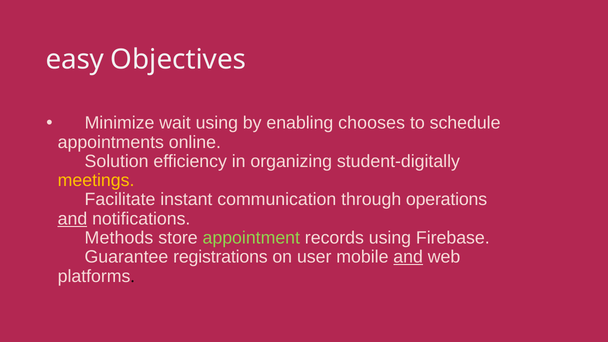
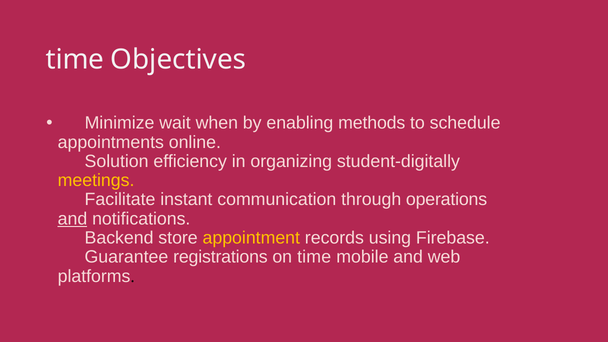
easy at (75, 60): easy -> time
wait using: using -> when
chooses: chooses -> methods
Methods: Methods -> Backend
appointment colour: light green -> yellow
on user: user -> time
and at (408, 257) underline: present -> none
